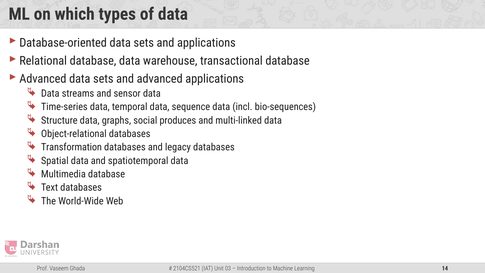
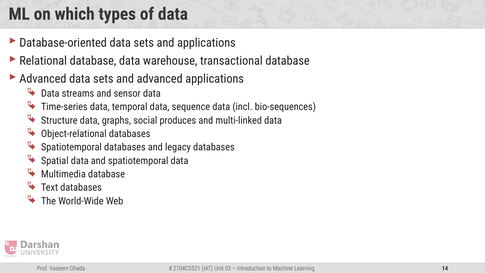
Transformation at (71, 147): Transformation -> Spatiotemporal
